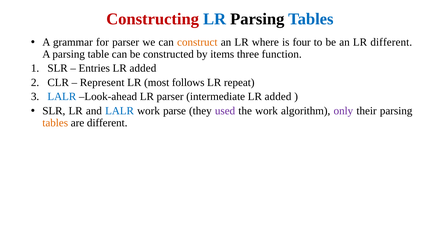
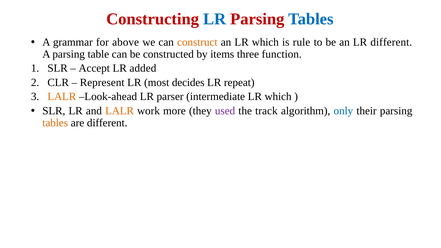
Parsing at (257, 19) colour: black -> red
for parser: parser -> above
an LR where: where -> which
four: four -> rule
Entries: Entries -> Accept
follows: follows -> decides
LALR at (62, 97) colour: blue -> orange
intermediate LR added: added -> which
LALR at (120, 111) colour: blue -> orange
parse: parse -> more
the work: work -> track
only colour: purple -> blue
